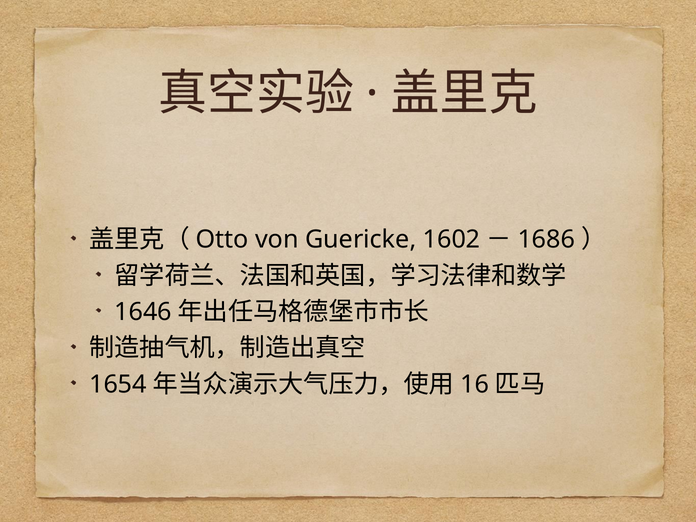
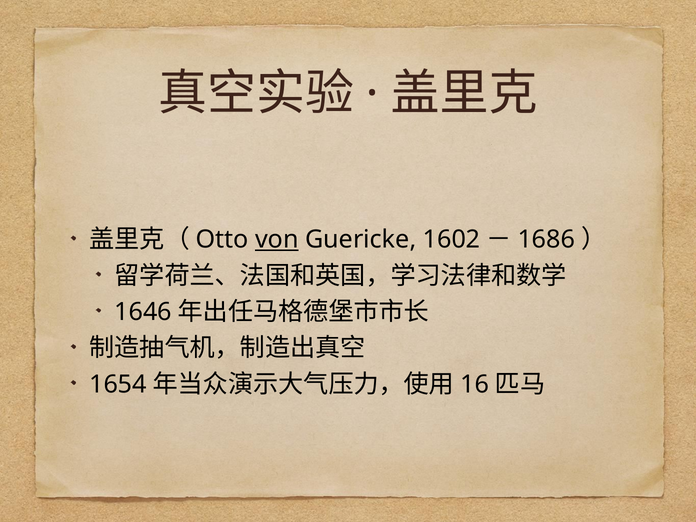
von underline: none -> present
